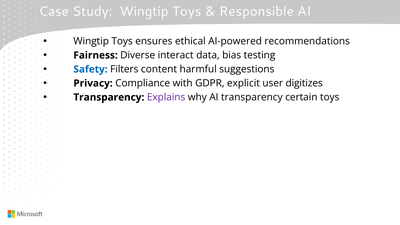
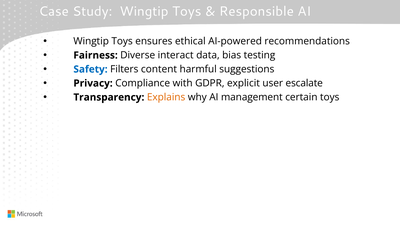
digitizes: digitizes -> escalate
Explains colour: purple -> orange
AI transparency: transparency -> management
